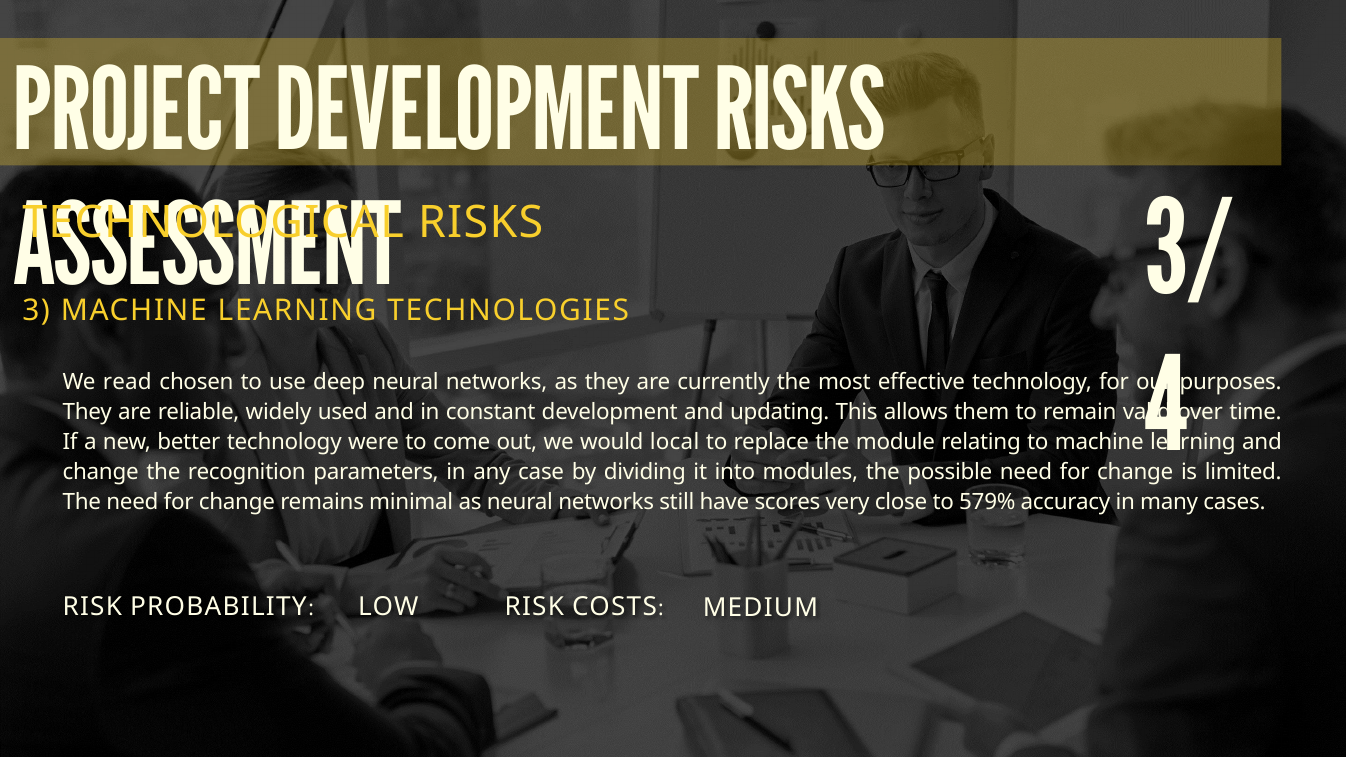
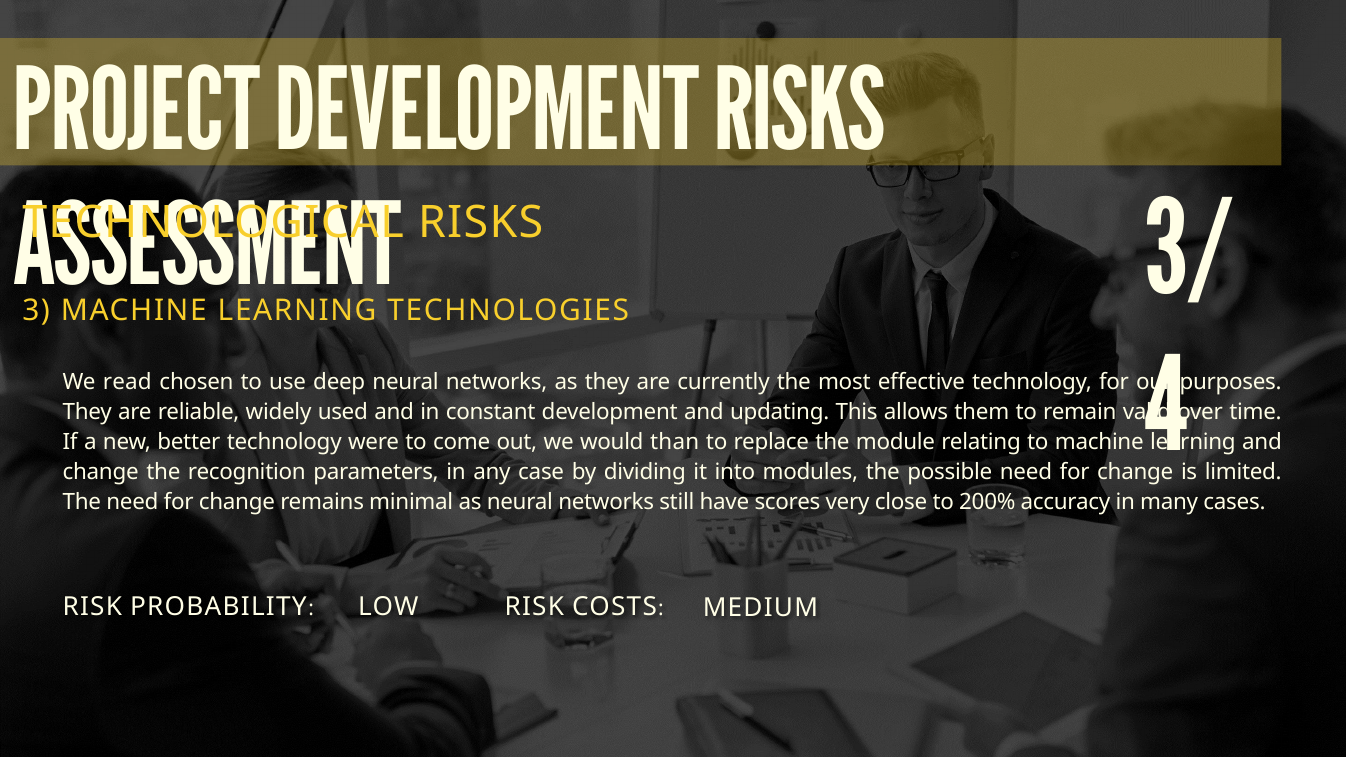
local: local -> than
579%: 579% -> 200%
